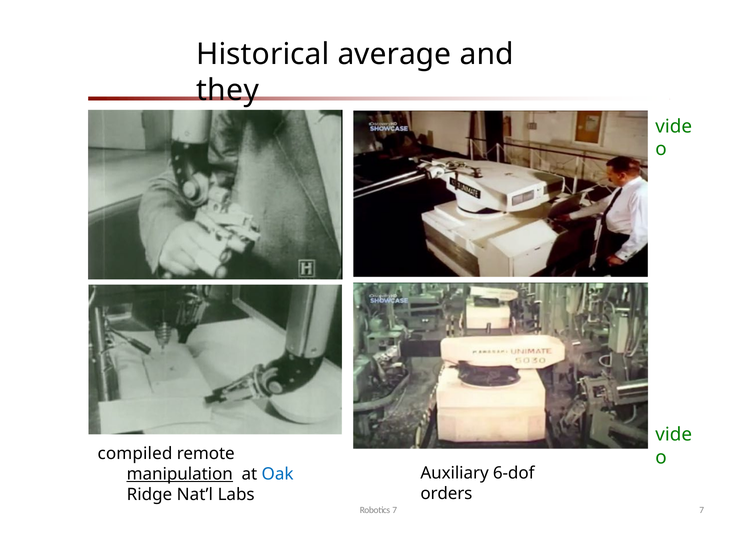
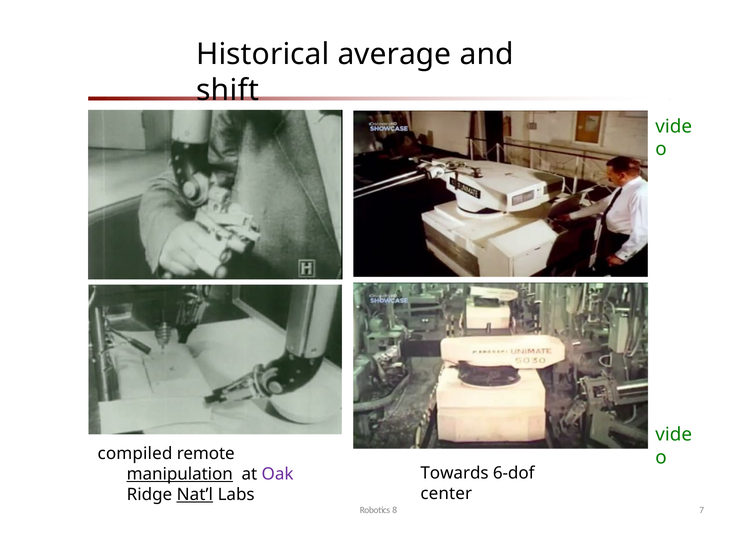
they: they -> shift
Auxiliary: Auxiliary -> Towards
Oak colour: blue -> purple
orders: orders -> center
Nat’l underline: none -> present
Robotics 7: 7 -> 8
